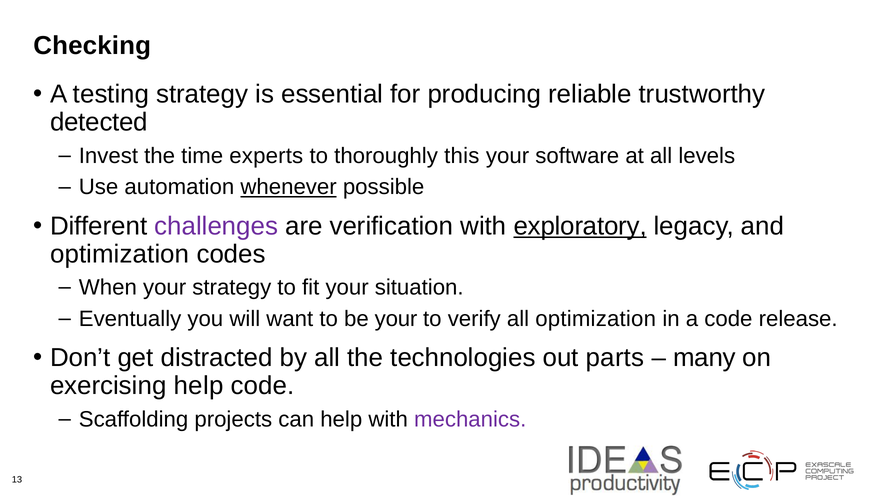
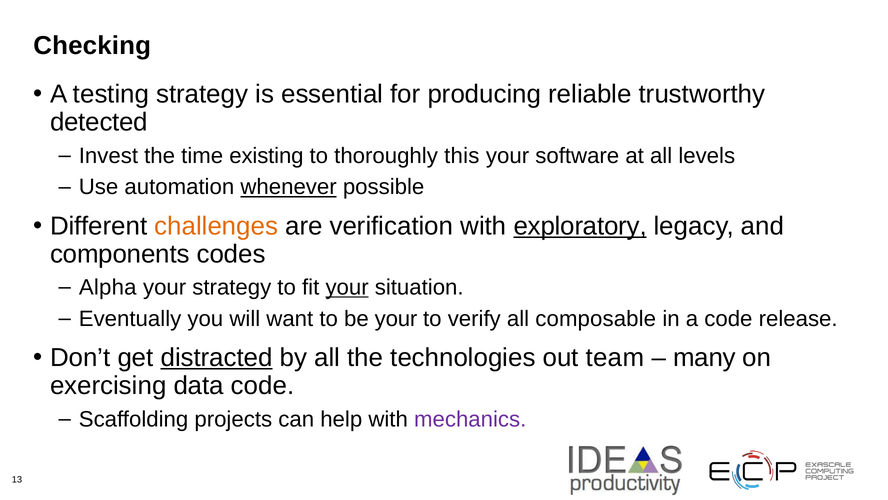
experts: experts -> existing
challenges colour: purple -> orange
optimization at (120, 254): optimization -> components
When: When -> Alpha
your at (347, 287) underline: none -> present
all optimization: optimization -> composable
distracted underline: none -> present
parts: parts -> team
exercising help: help -> data
